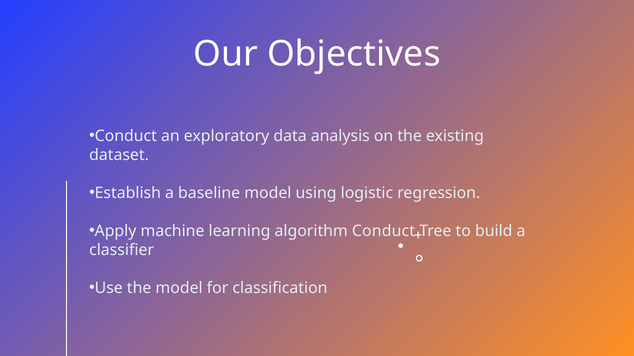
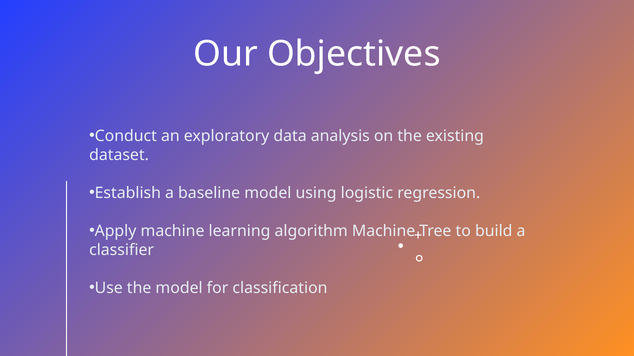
algorithm Conduct: Conduct -> Machine
